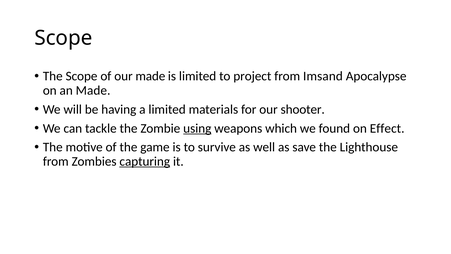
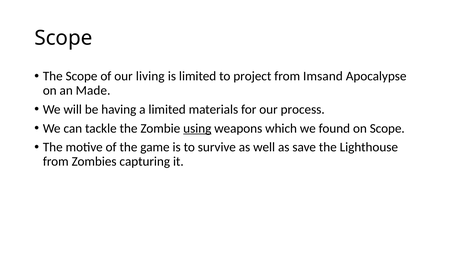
our made: made -> living
shooter: shooter -> process
on Effect: Effect -> Scope
capturing underline: present -> none
